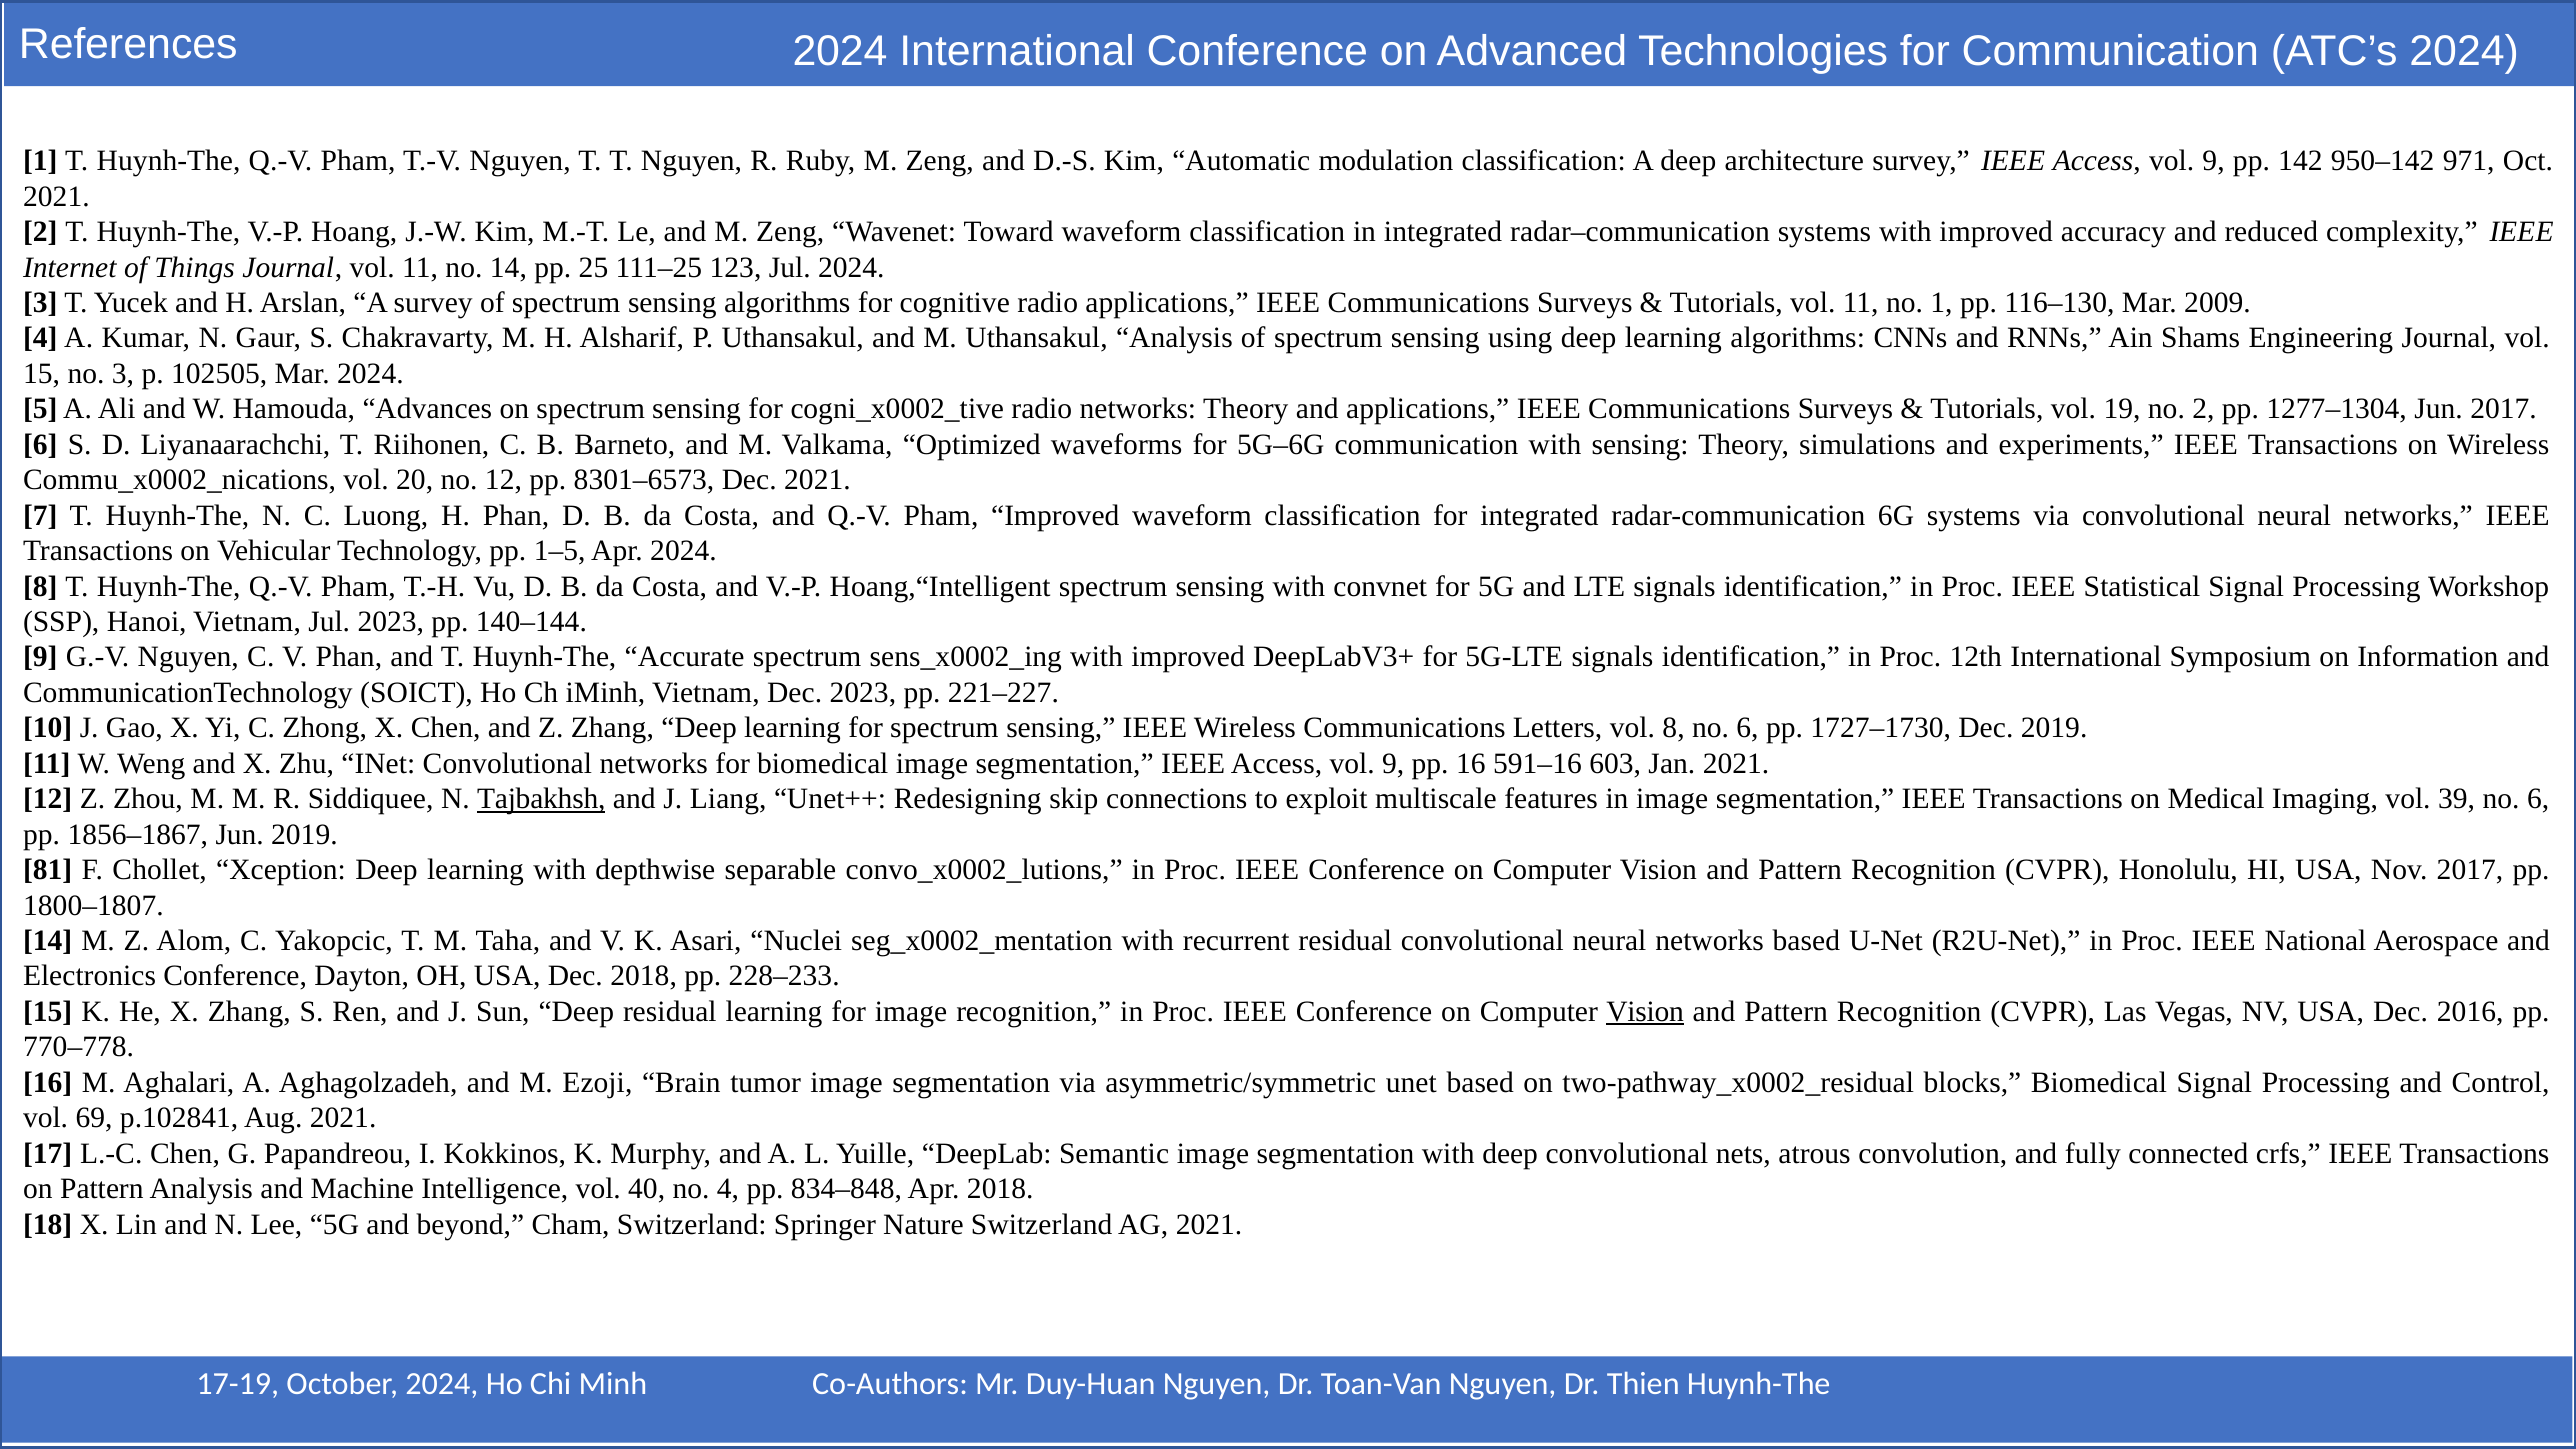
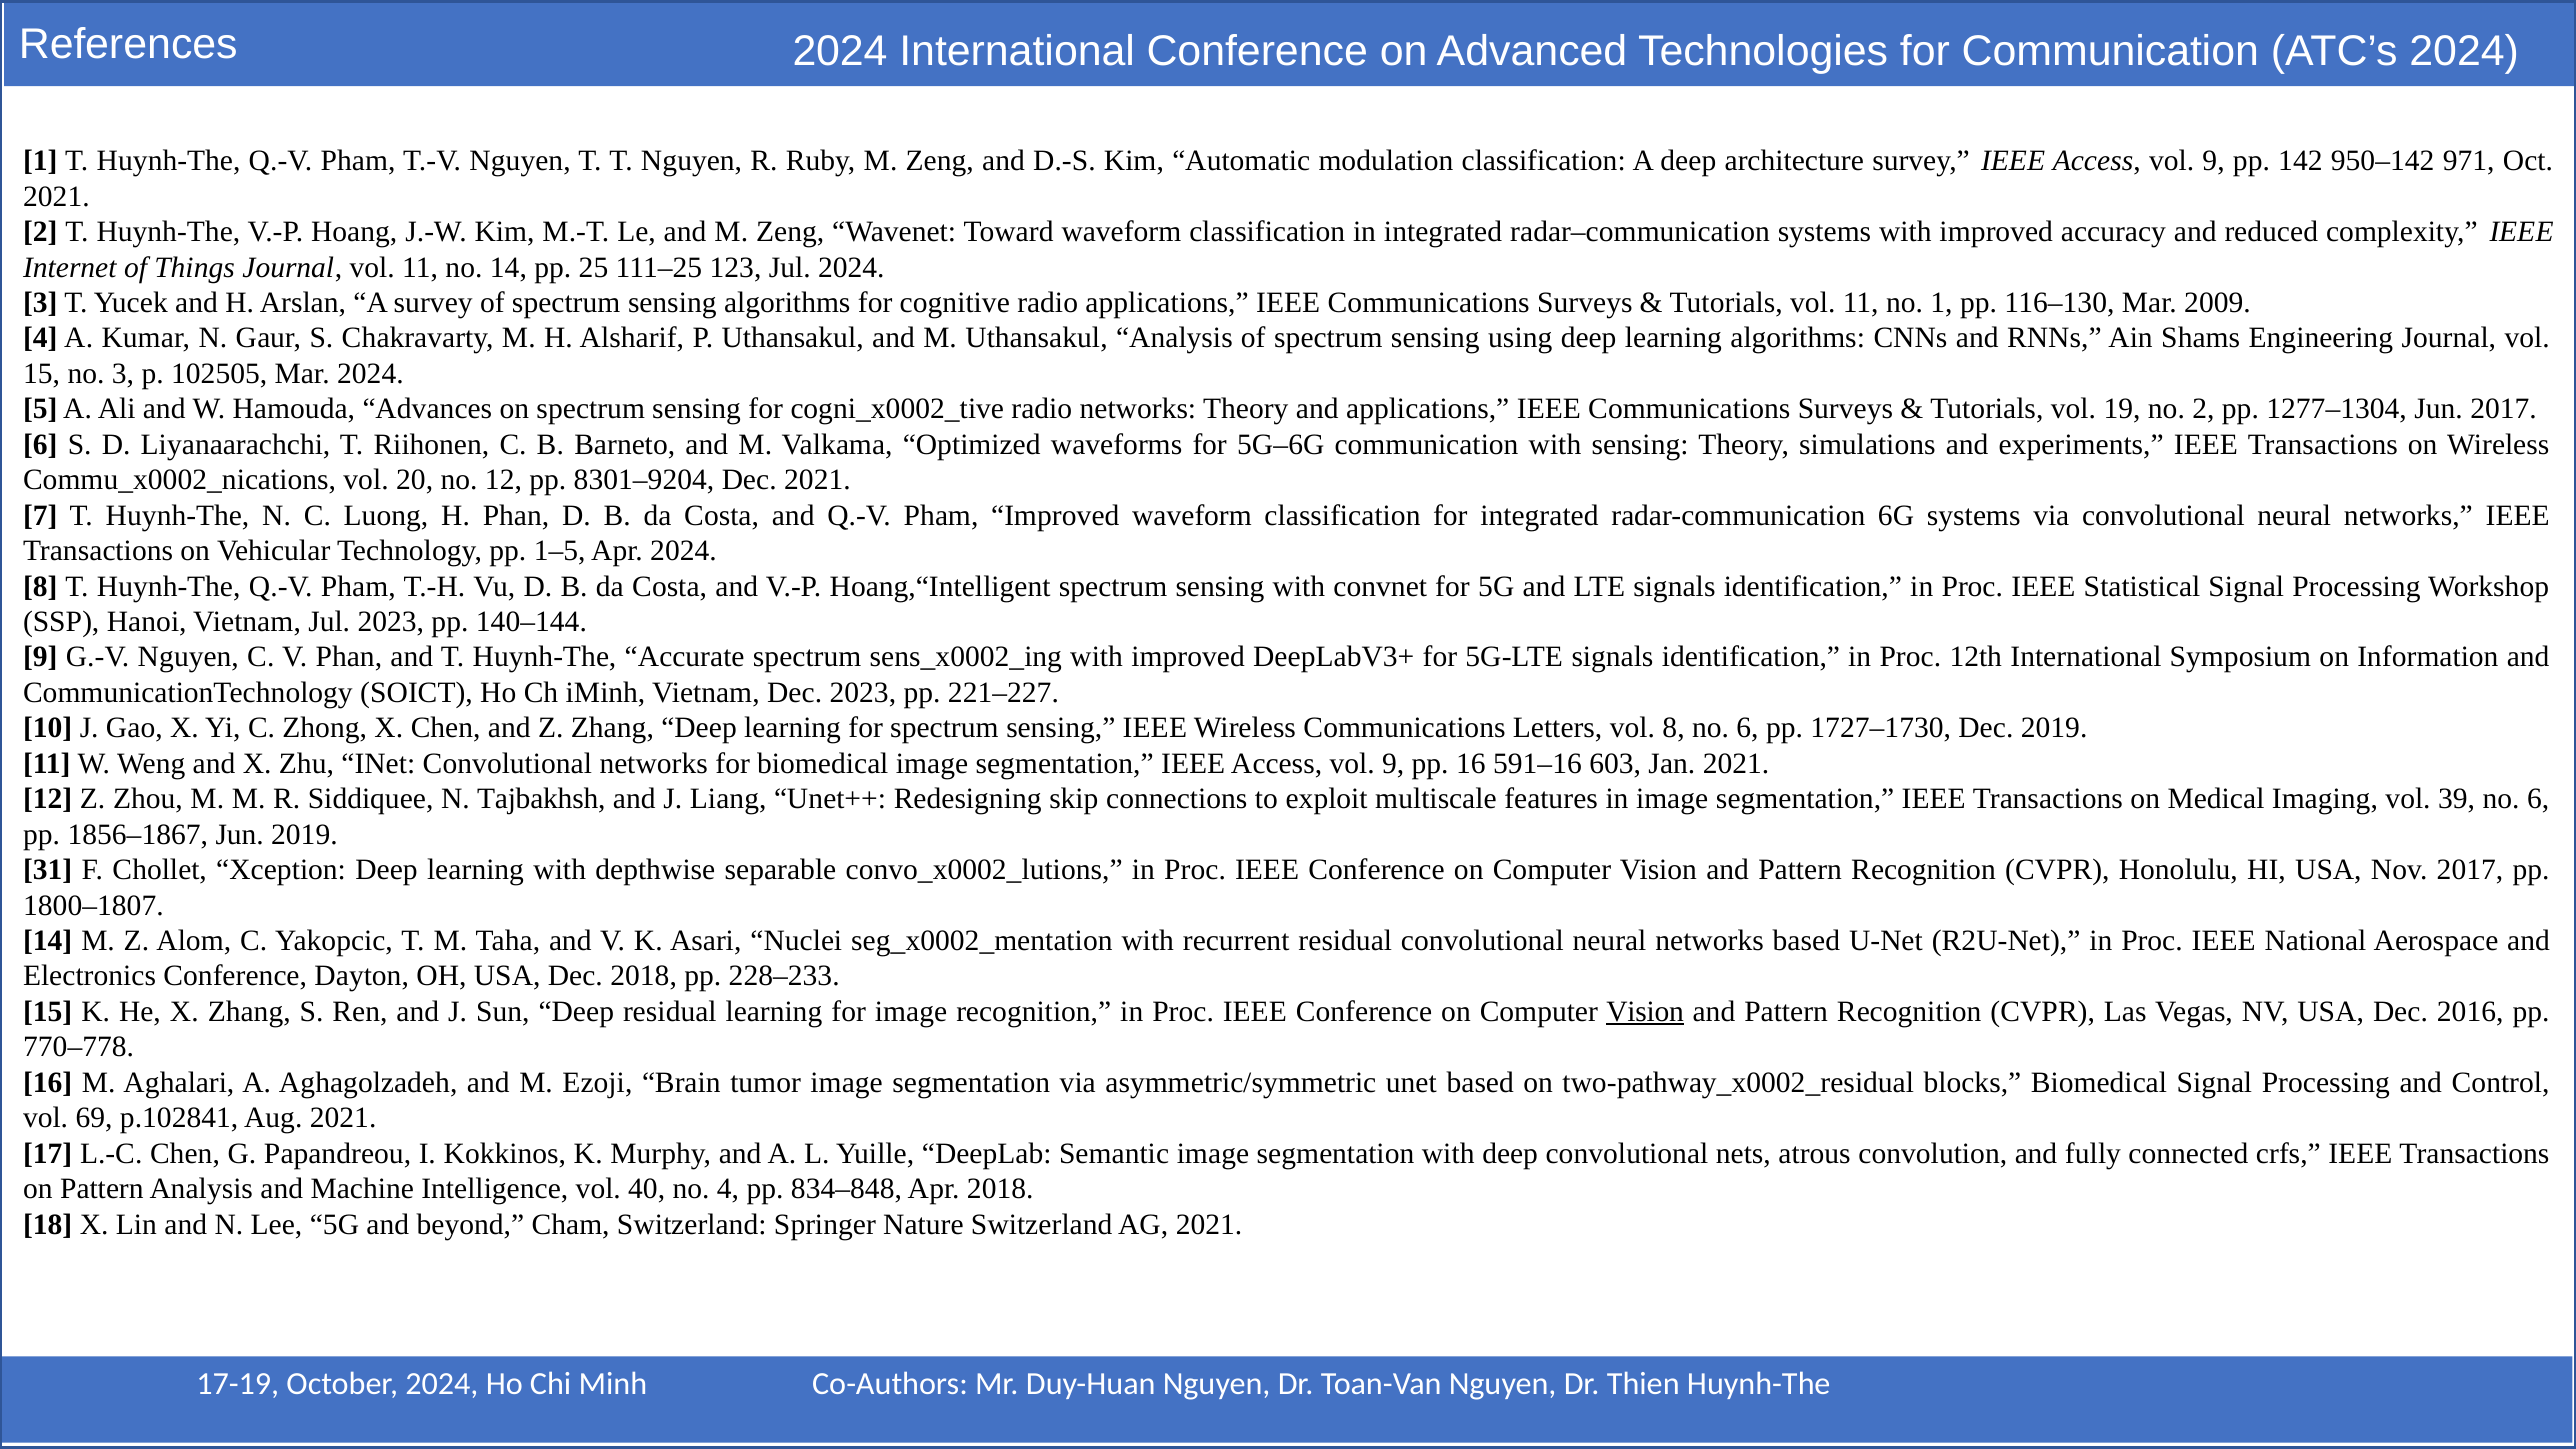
8301–6573: 8301–6573 -> 8301–9204
Tajbakhsh underline: present -> none
81: 81 -> 31
